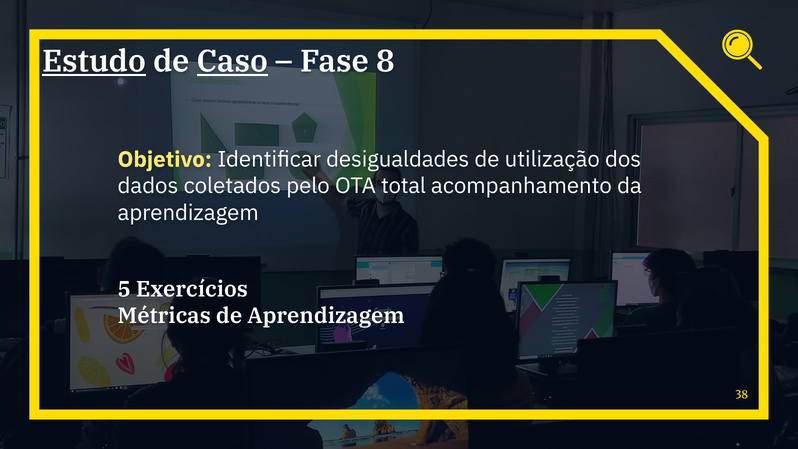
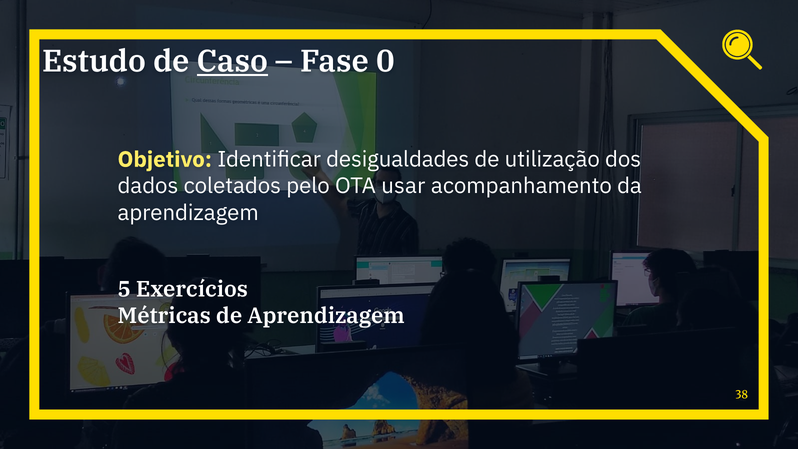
Estudo underline: present -> none
8: 8 -> 0
total: total -> usar
